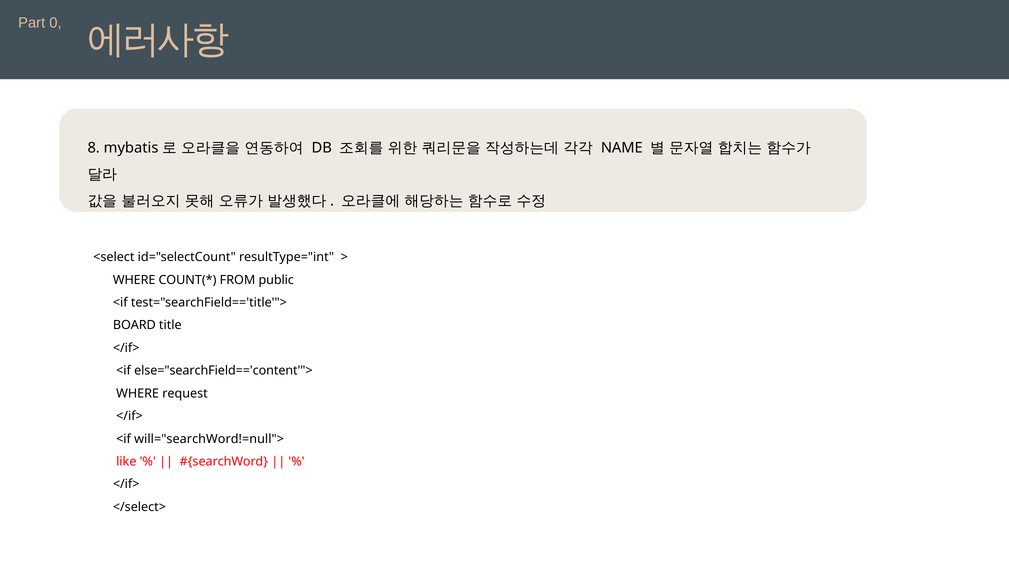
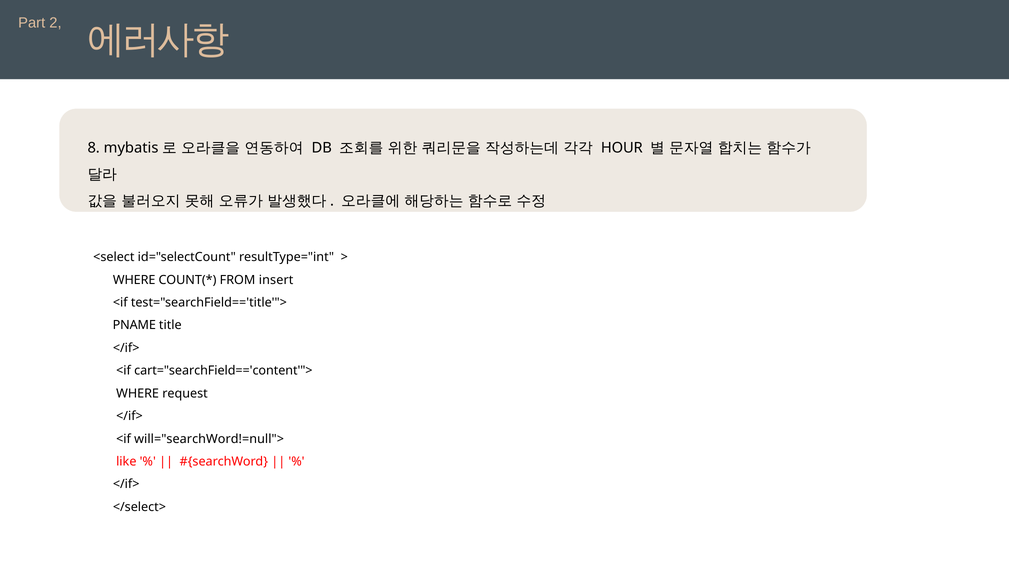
0: 0 -> 2
NAME: NAME -> HOUR
public: public -> insert
BOARD: BOARD -> PNAME
else="searchField=='content'">: else="searchField=='content'"> -> cart="searchField=='content'">
